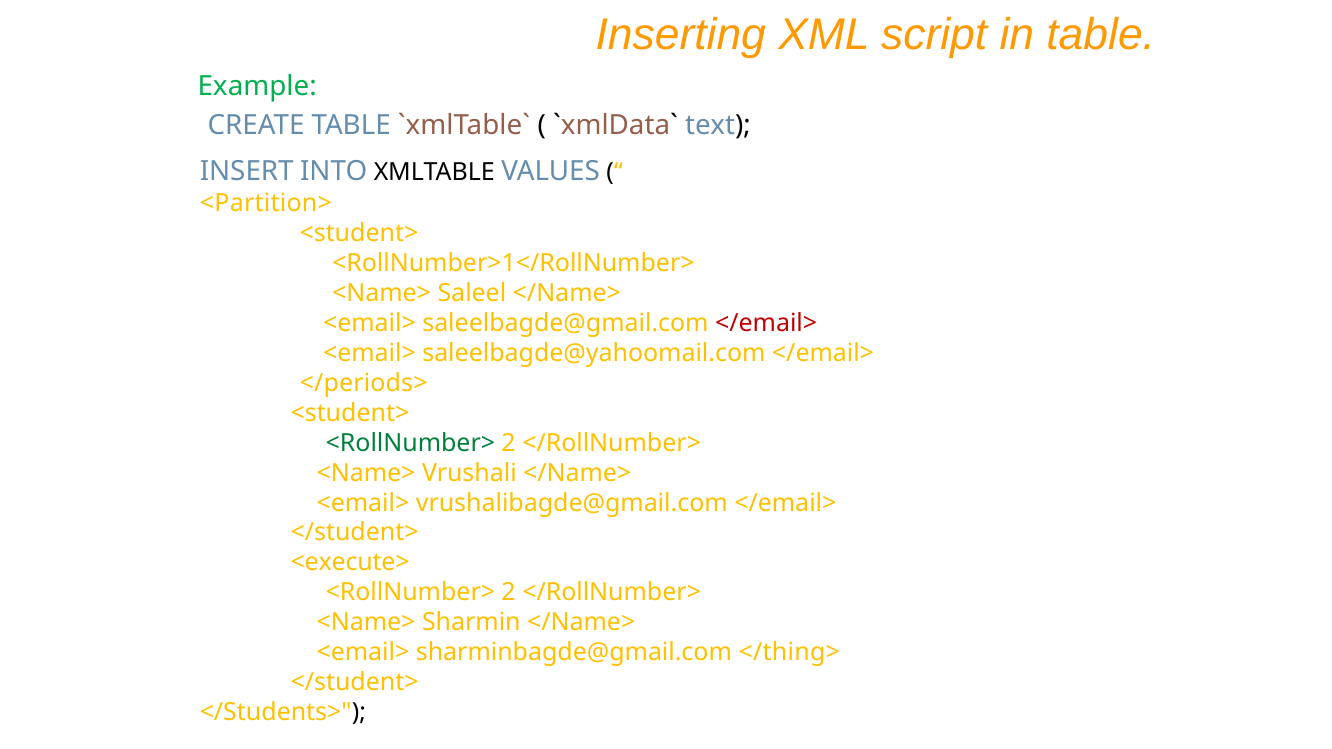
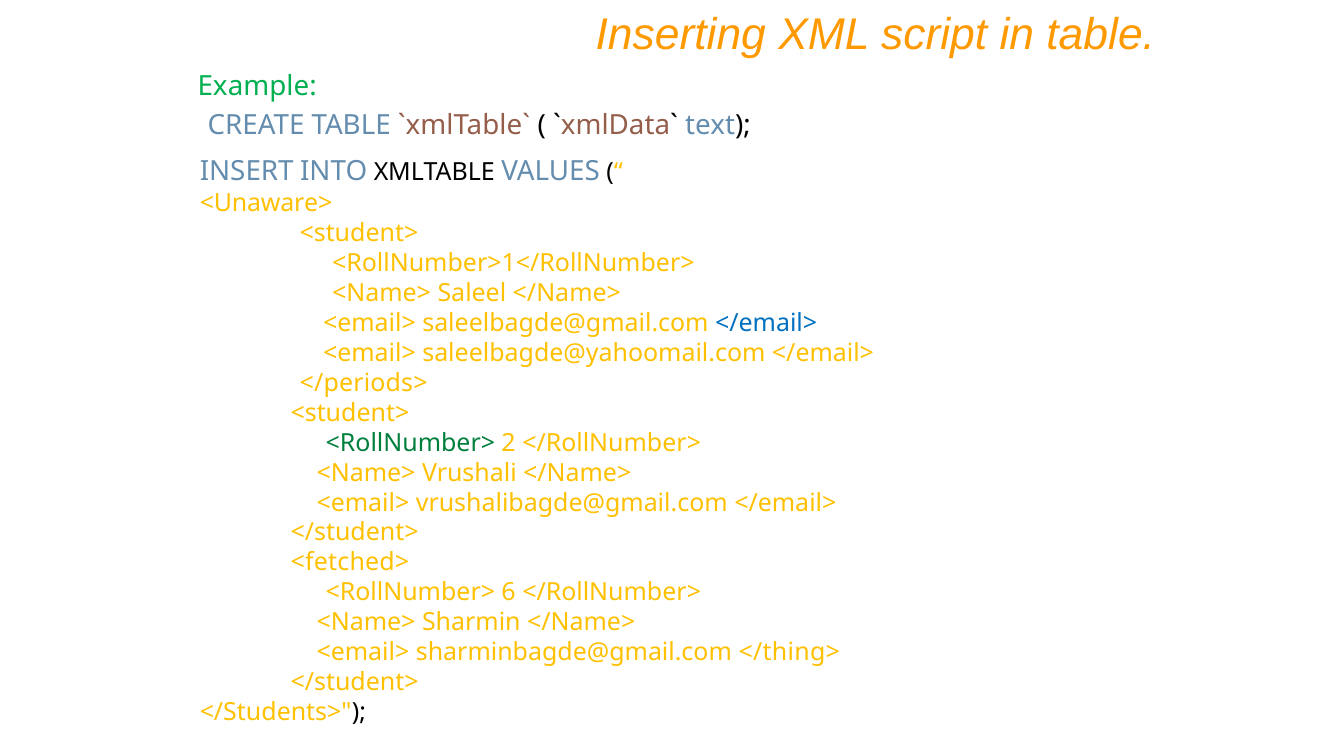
<Partition>: <Partition> -> <Unaware>
</email> at (766, 323) colour: red -> blue
<execute>: <execute> -> <fetched>
2 at (509, 593): 2 -> 6
